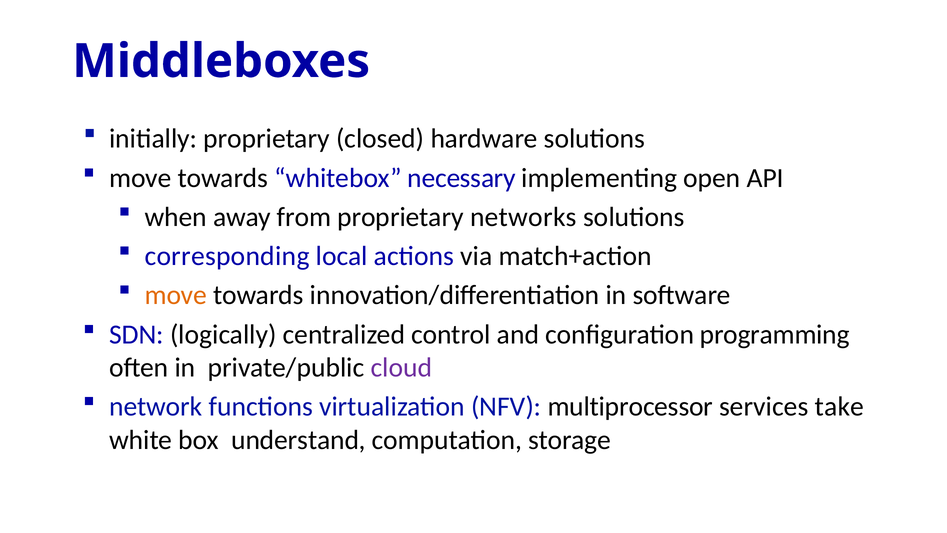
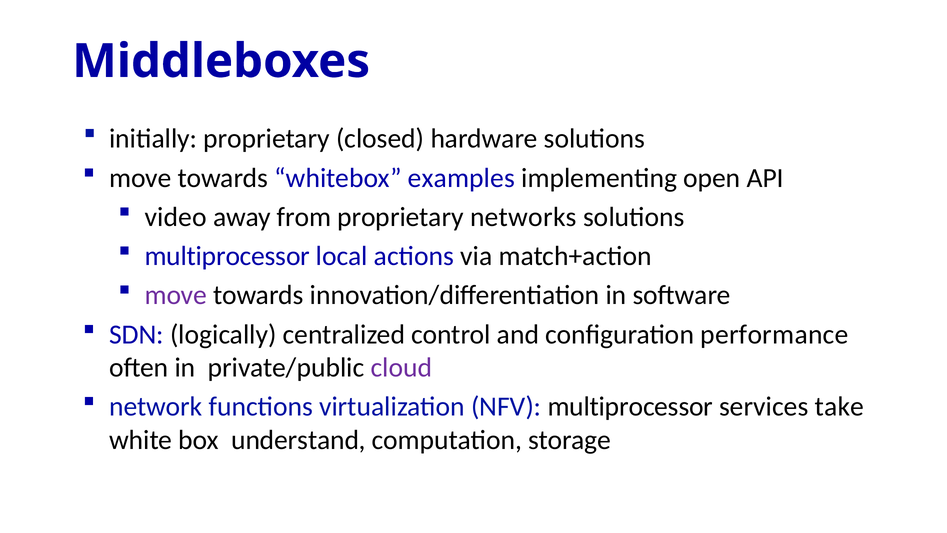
necessary: necessary -> examples
when: when -> video
corresponding at (227, 256): corresponding -> multiprocessor
move at (176, 295) colour: orange -> purple
programming: programming -> performance
